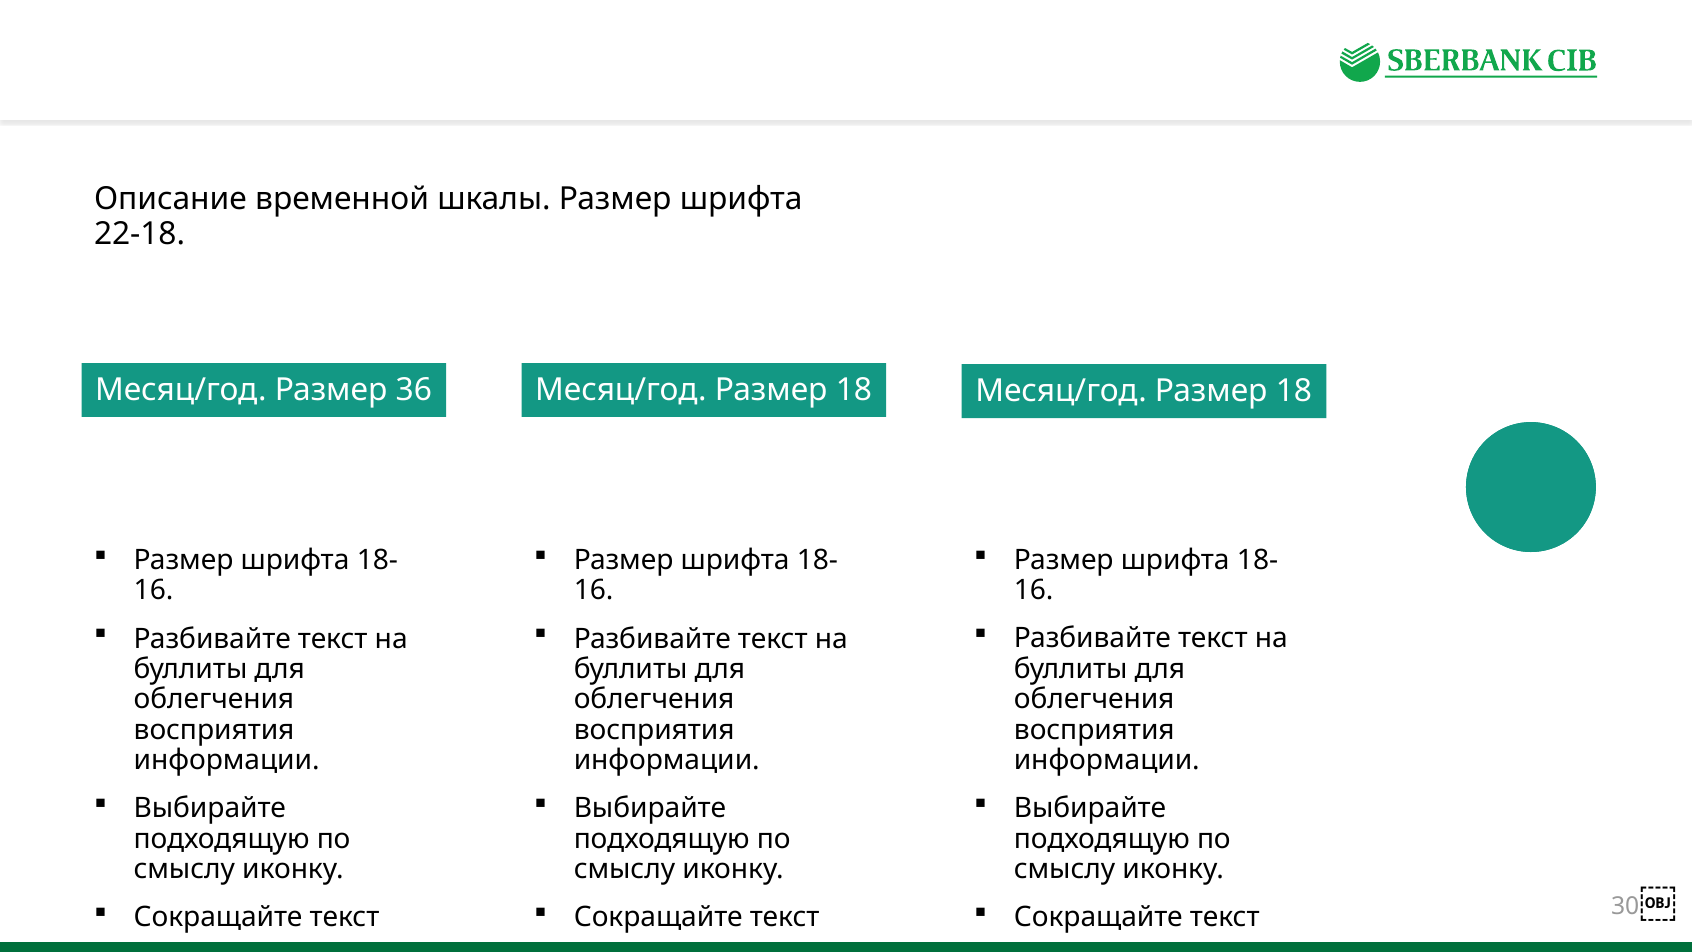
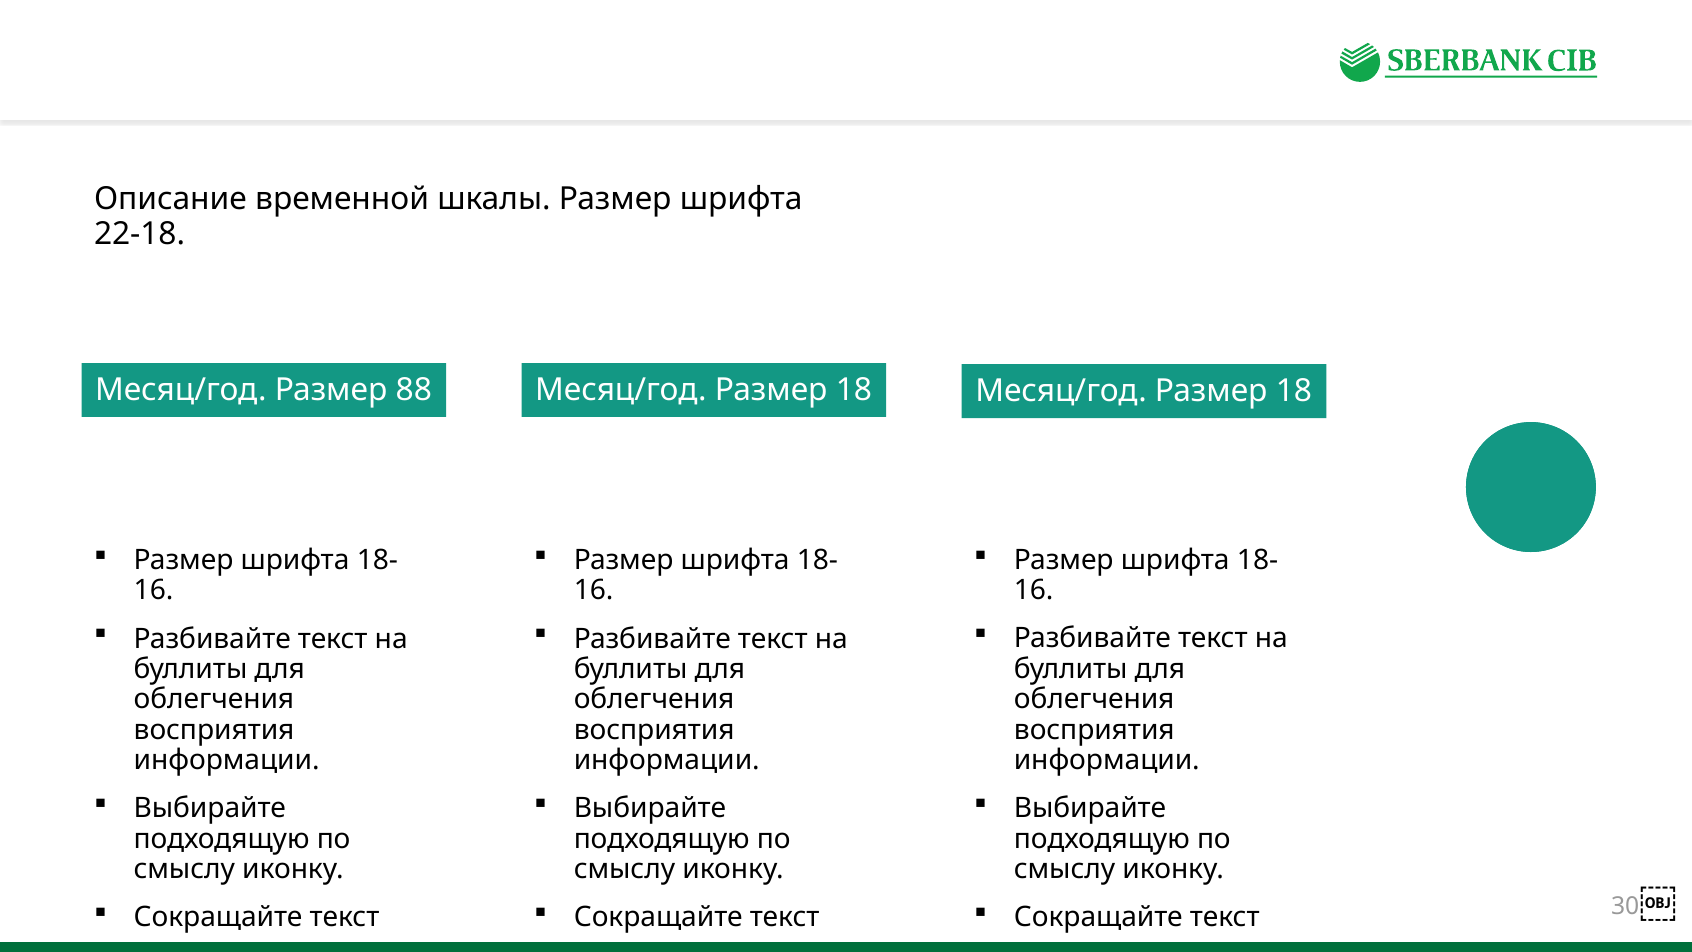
36: 36 -> 88
